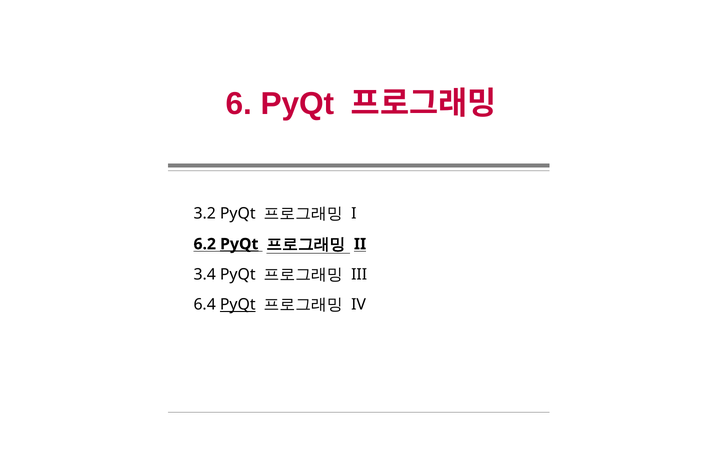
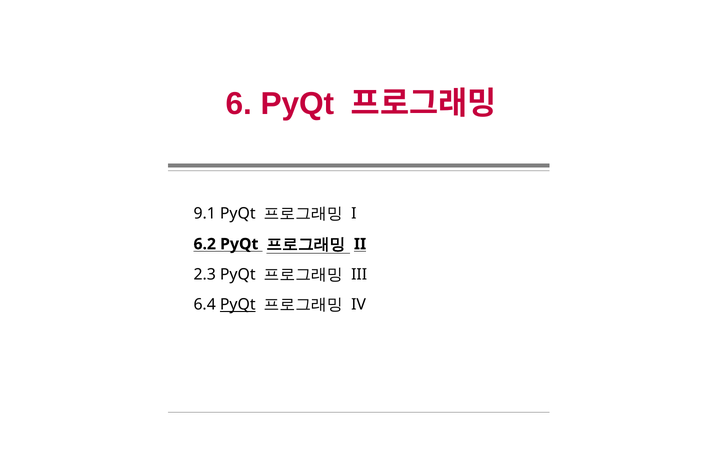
3.2: 3.2 -> 9.1
PyQt at (239, 244) underline: present -> none
3.4: 3.4 -> 2.3
